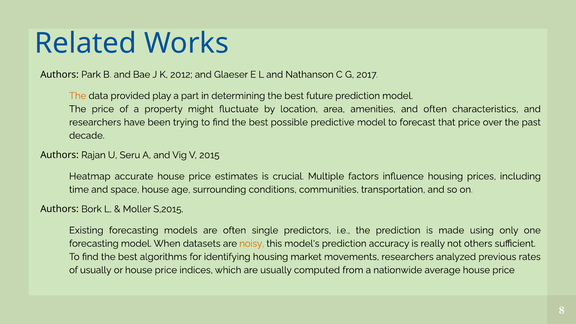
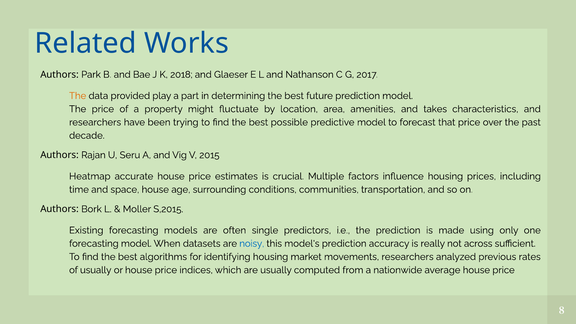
2012: 2012 -> 2018
and often: often -> takes
noisy colour: orange -> blue
others: others -> across
